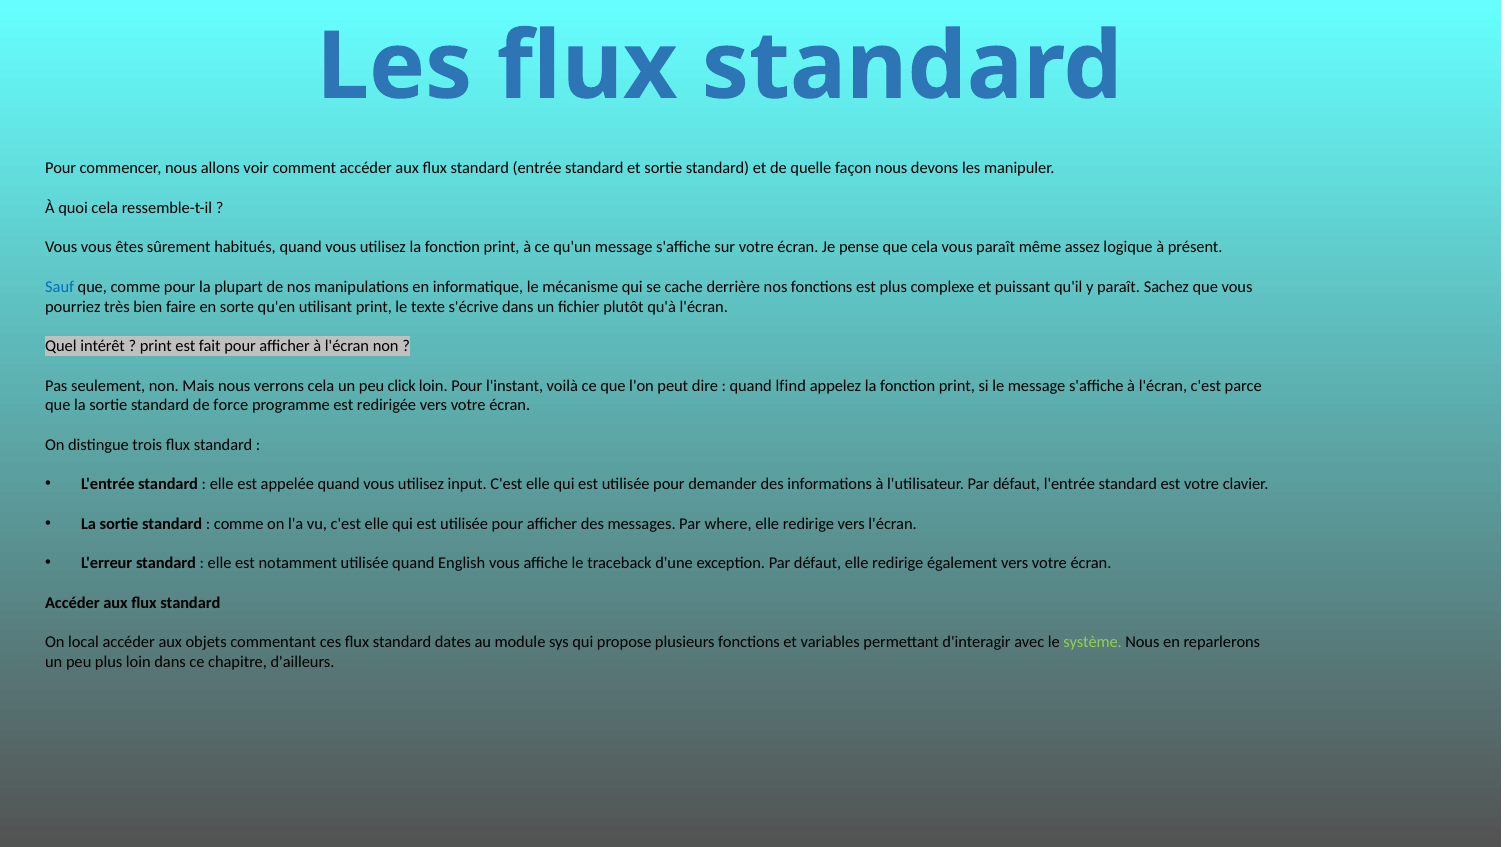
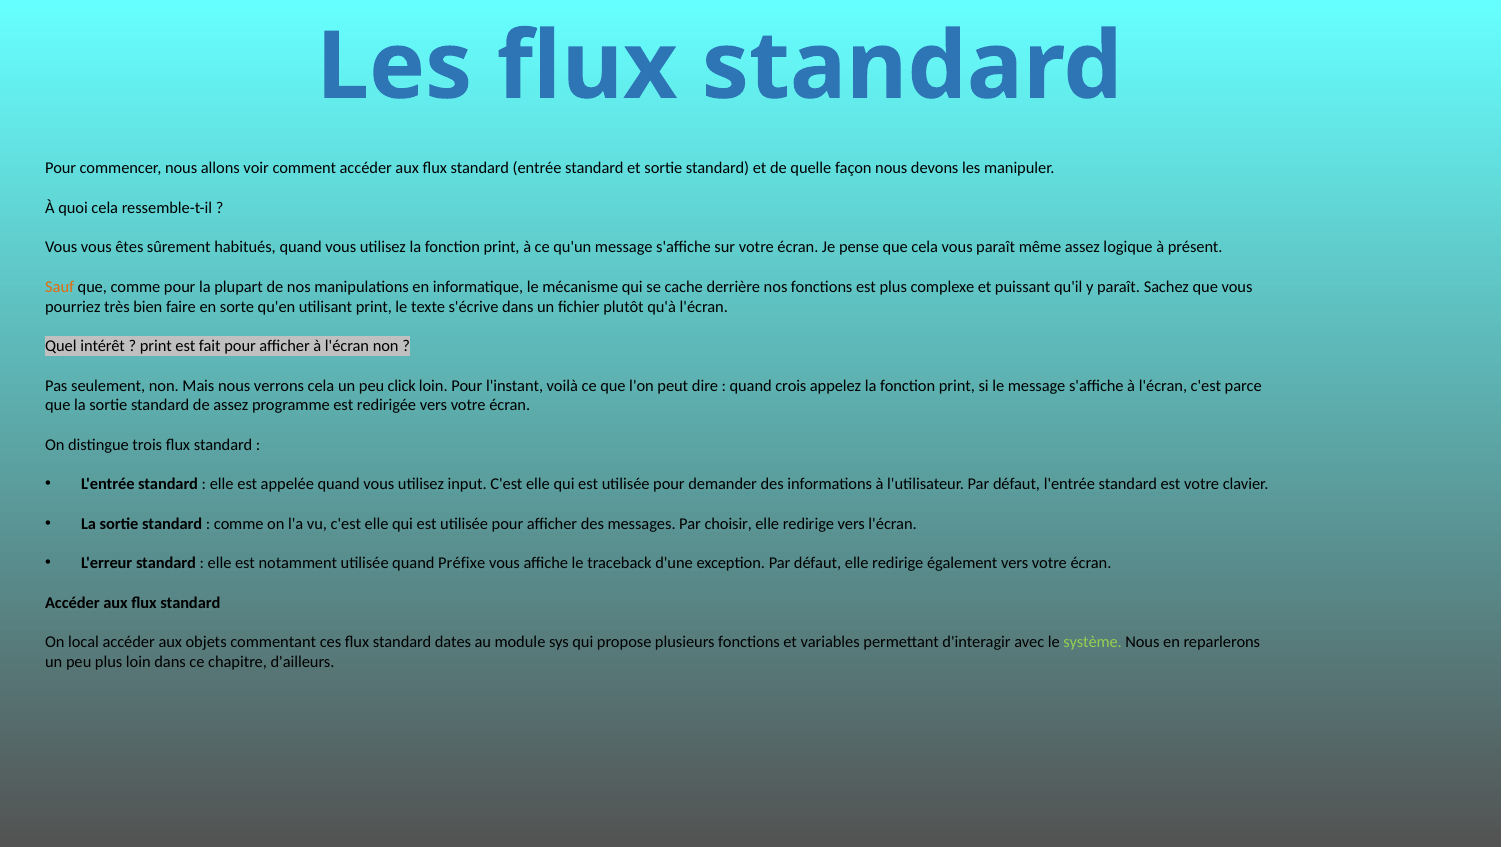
Sauf colour: blue -> orange
lfind: lfind -> crois
de force: force -> assez
where: where -> choisir
English: English -> Préfixe
